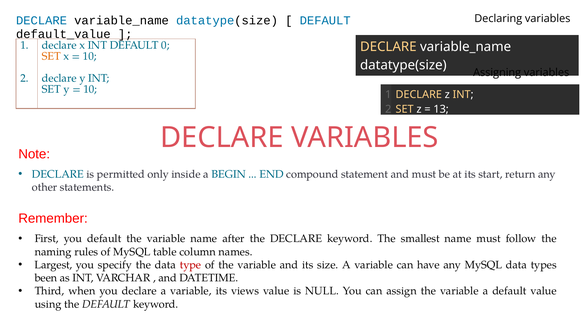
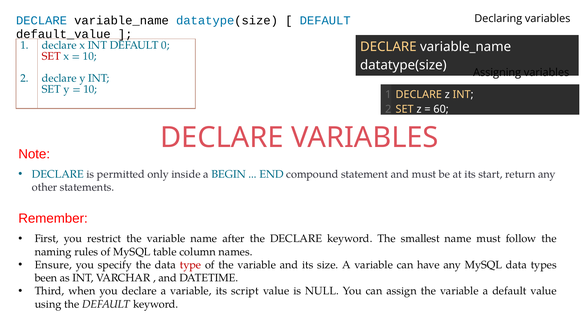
SET at (51, 56) colour: orange -> red
13: 13 -> 60
you default: default -> restrict
Largest: Largest -> Ensure
views: views -> script
